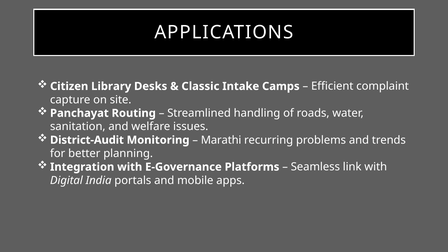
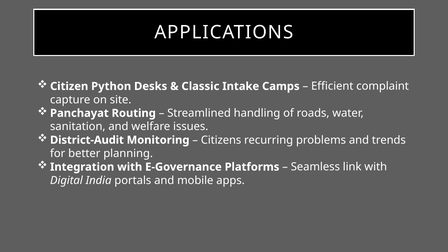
Library: Library -> Python
Marathi: Marathi -> Citizens
